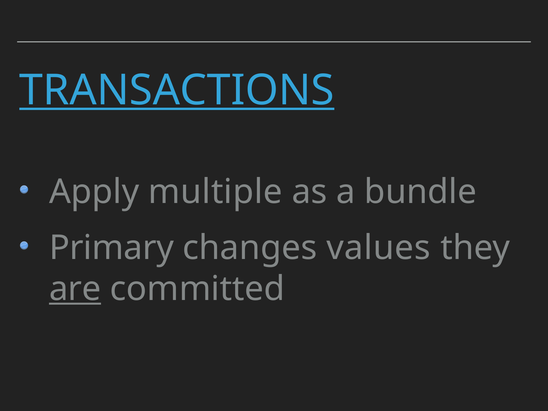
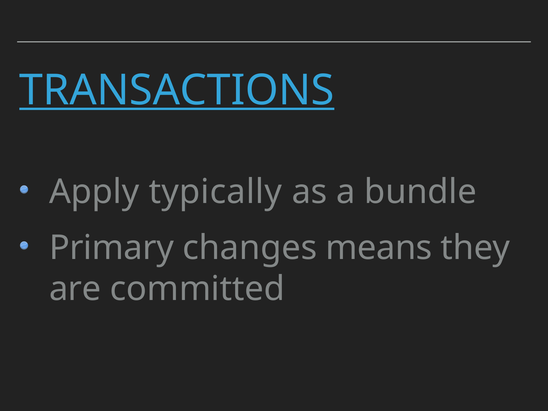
multiple: multiple -> typically
values: values -> means
are underline: present -> none
